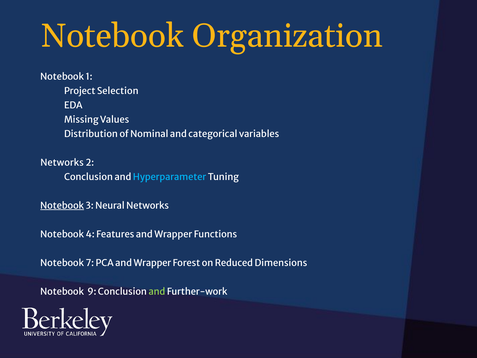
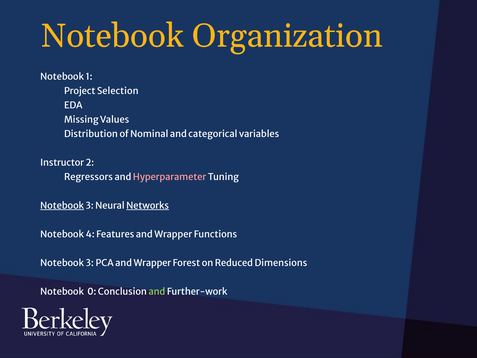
Networks at (62, 163): Networks -> Instructor
Conclusion at (88, 177): Conclusion -> Regressors
Hyperparameter colour: light blue -> pink
Networks at (148, 206) underline: none -> present
7 at (90, 263): 7 -> 3
9: 9 -> 0
